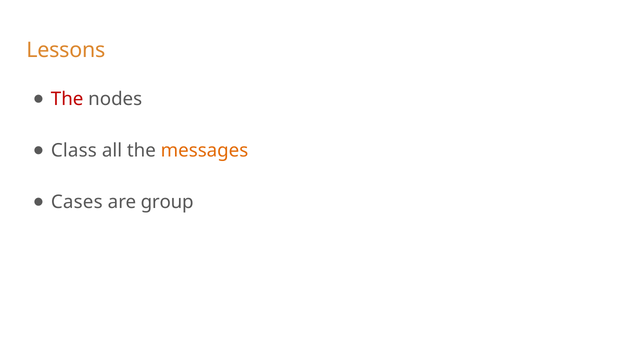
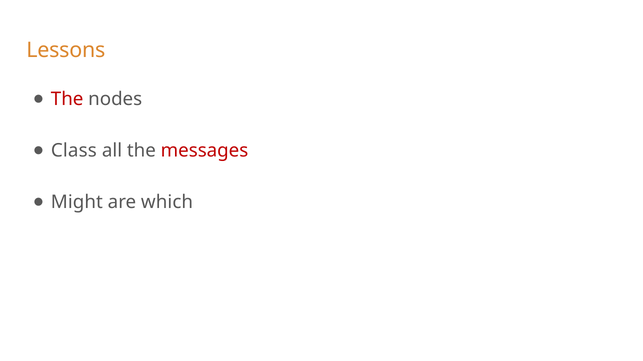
messages colour: orange -> red
Cases: Cases -> Might
group: group -> which
